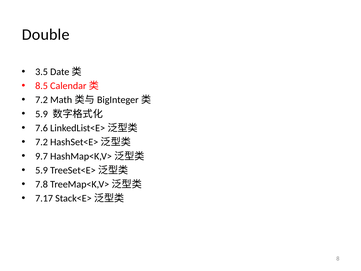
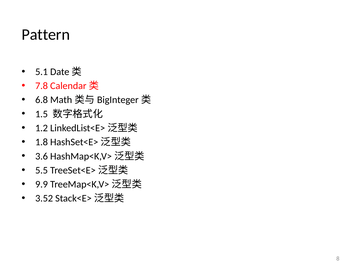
Double: Double -> Pattern
3.5: 3.5 -> 5.1
8.5: 8.5 -> 7.8
7.2 at (42, 100): 7.2 -> 6.8
5.9 at (42, 114): 5.9 -> 1.5
7.6: 7.6 -> 1.2
7.2 at (42, 142): 7.2 -> 1.8
9.7: 9.7 -> 3.6
5.9 at (42, 170): 5.9 -> 5.5
7.8: 7.8 -> 9.9
7.17: 7.17 -> 3.52
